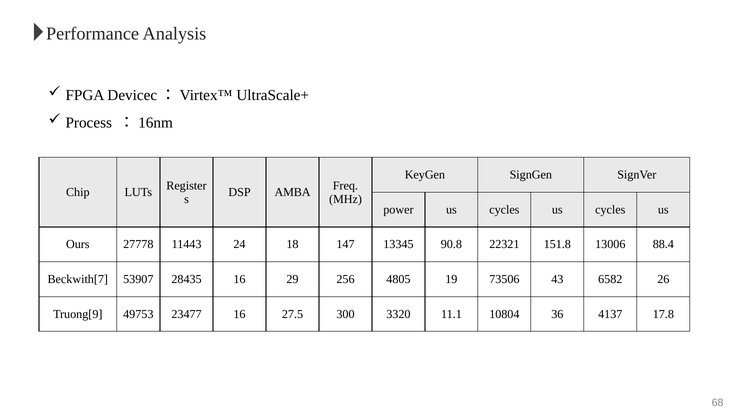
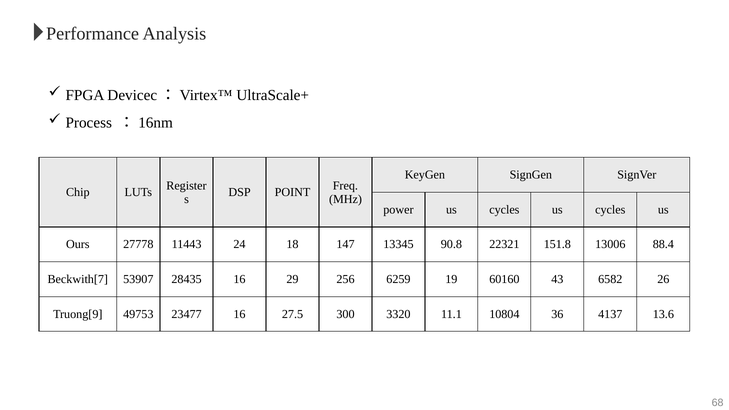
AMBA: AMBA -> POINT
4805: 4805 -> 6259
73506: 73506 -> 60160
17.8: 17.8 -> 13.6
